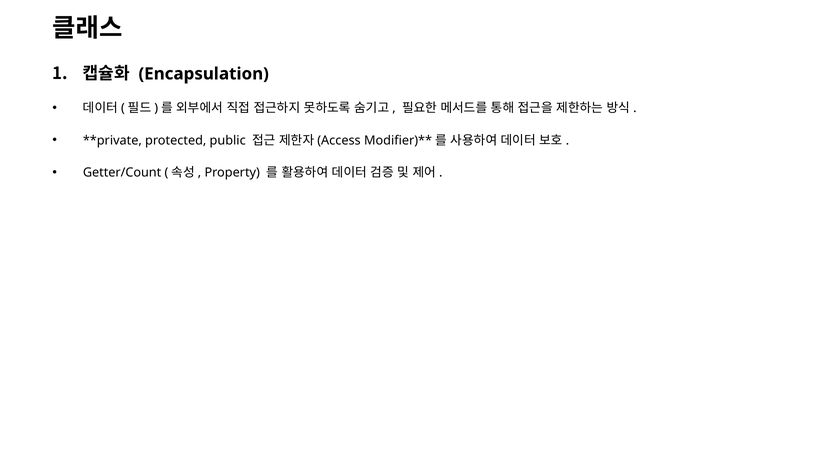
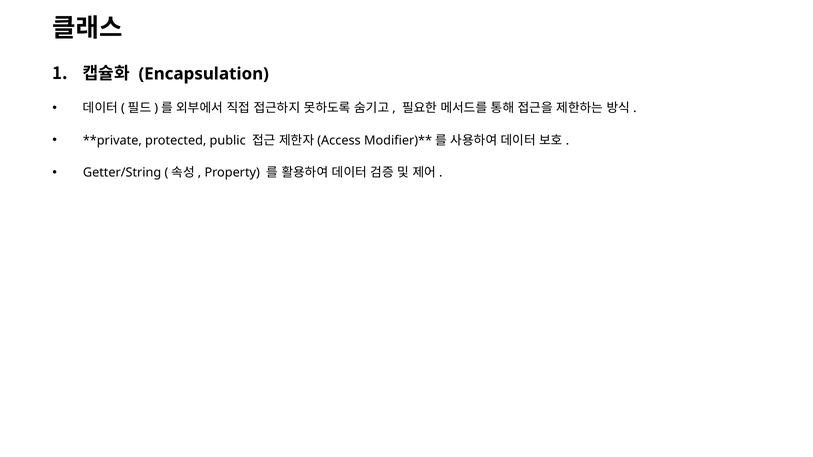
Getter/Count: Getter/Count -> Getter/String
